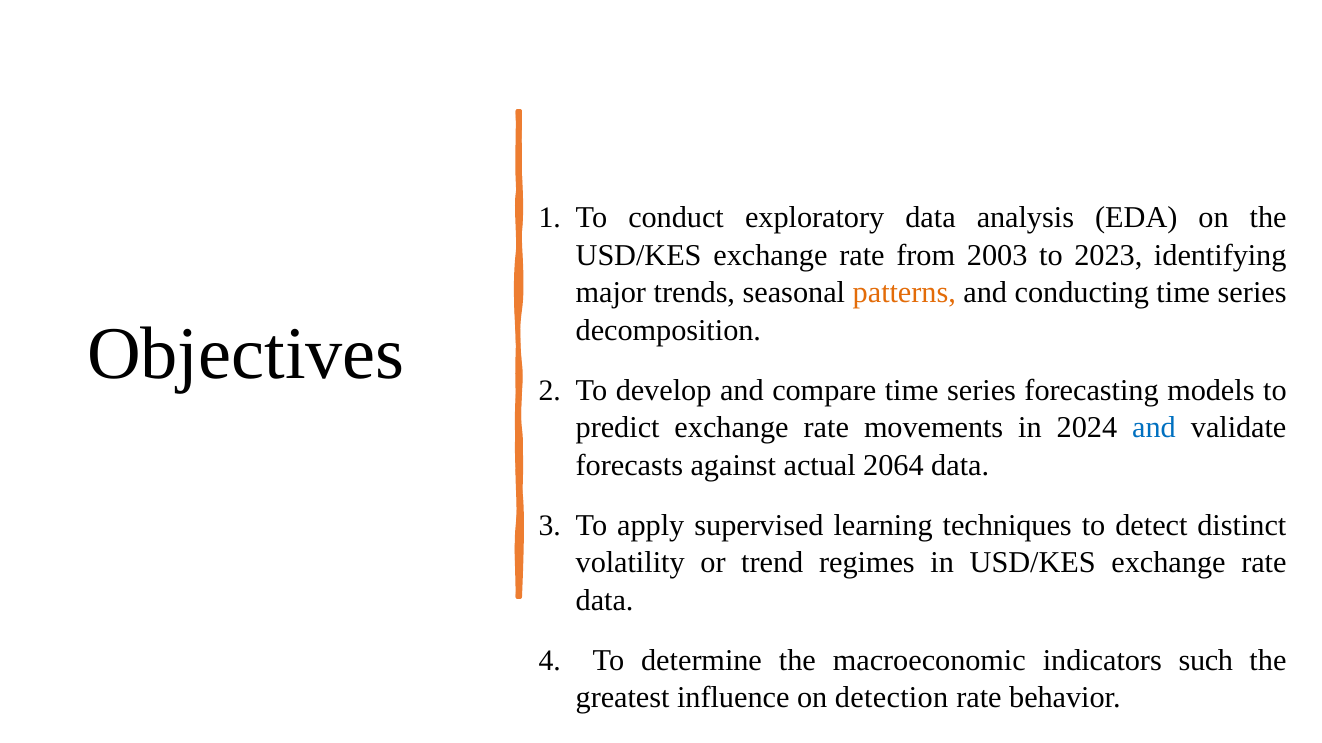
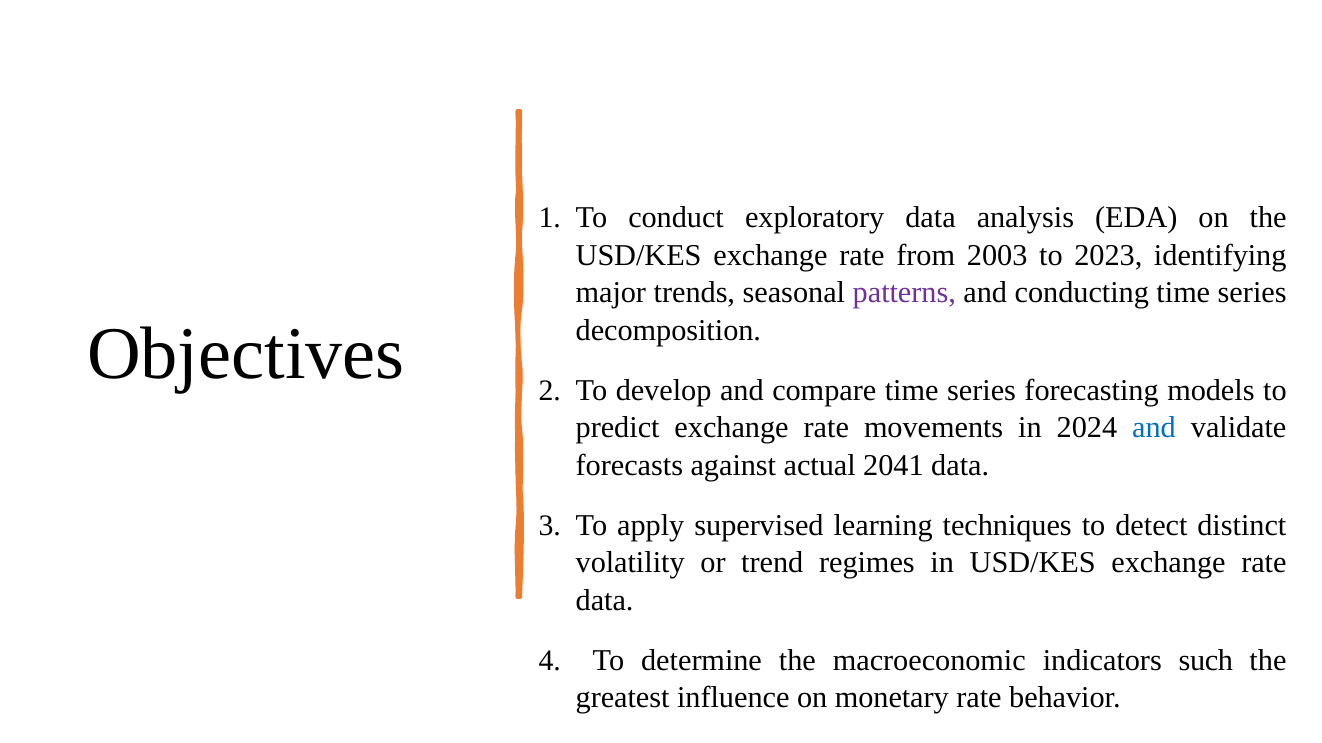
patterns colour: orange -> purple
2064: 2064 -> 2041
detection: detection -> monetary
